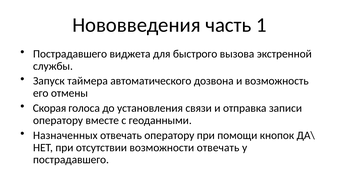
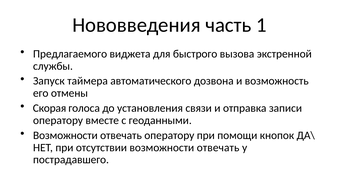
Пострадавшего at (70, 54): Пострадавшего -> Предлагаемого
Назначенных at (65, 135): Назначенных -> Возможности
